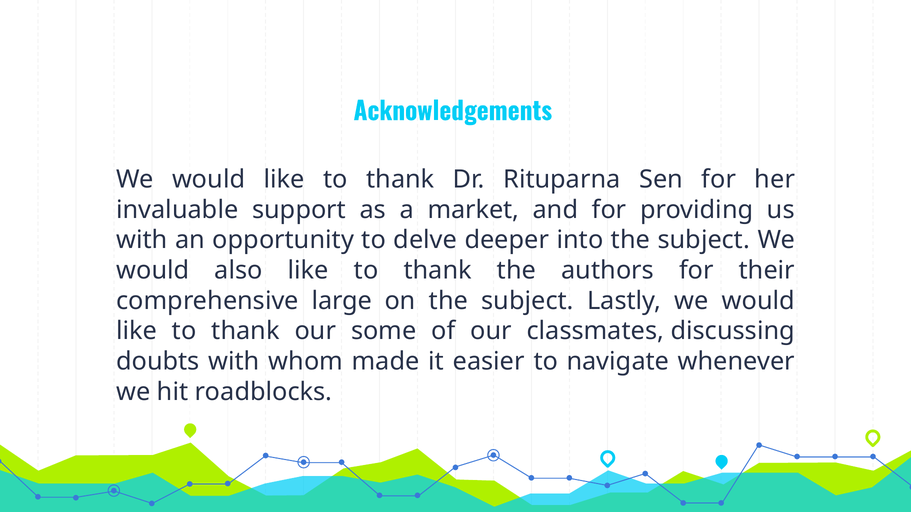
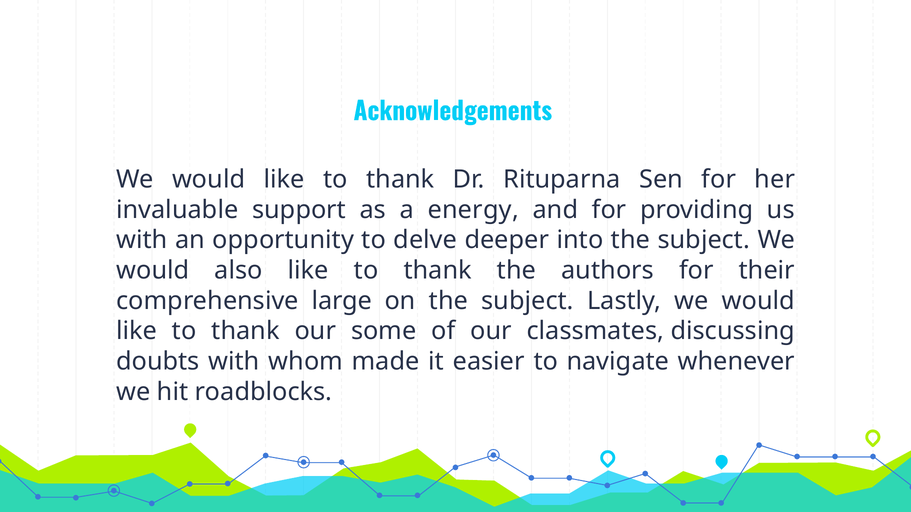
market: market -> energy
